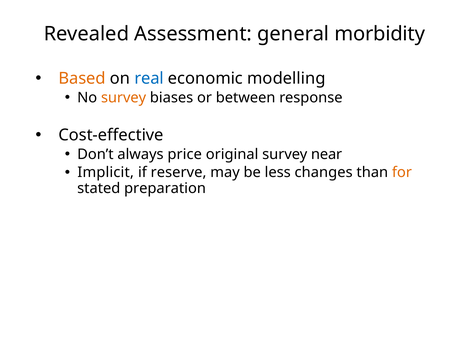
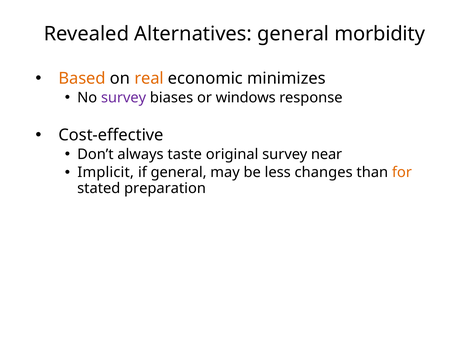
Assessment: Assessment -> Alternatives
real colour: blue -> orange
modelling: modelling -> minimizes
survey at (124, 98) colour: orange -> purple
between: between -> windows
price: price -> taste
if reserve: reserve -> general
